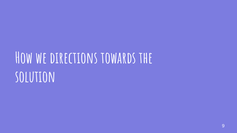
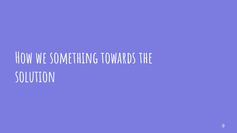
directions: directions -> something
